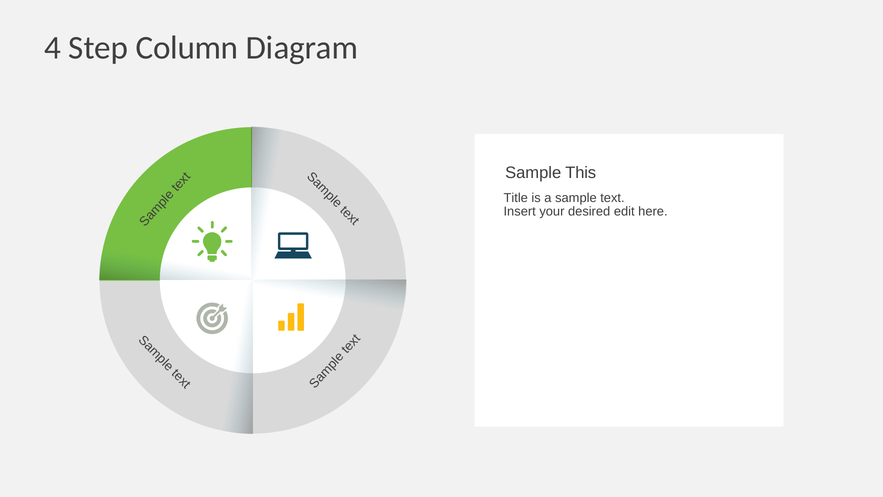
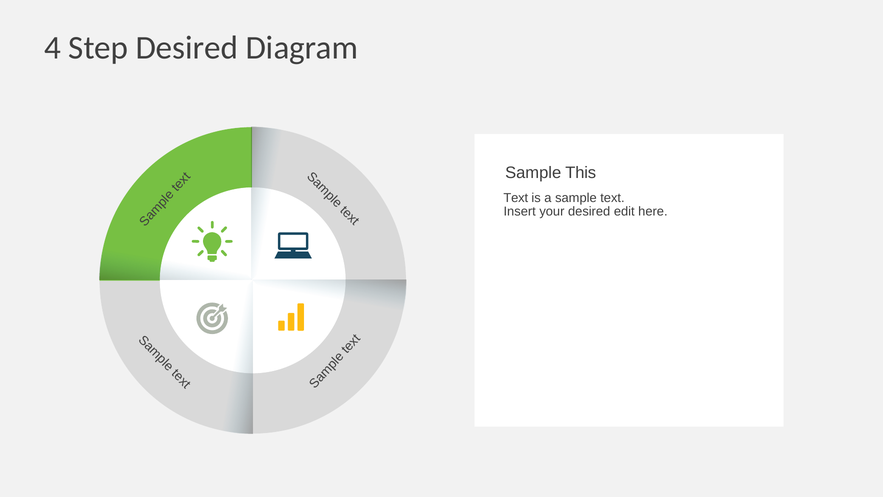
Step Column: Column -> Desired
Title at (516, 198): Title -> Text
